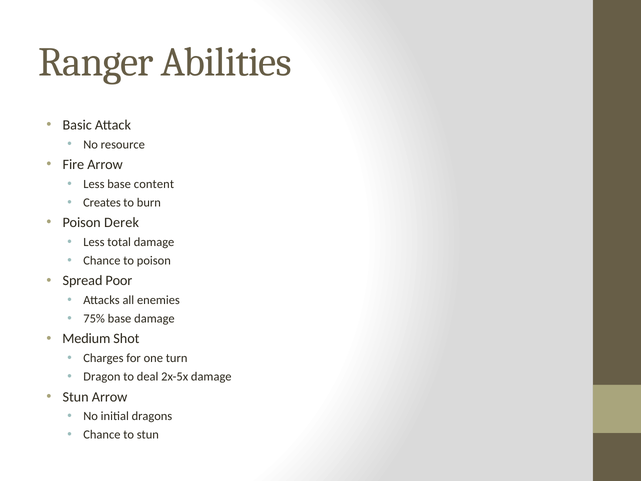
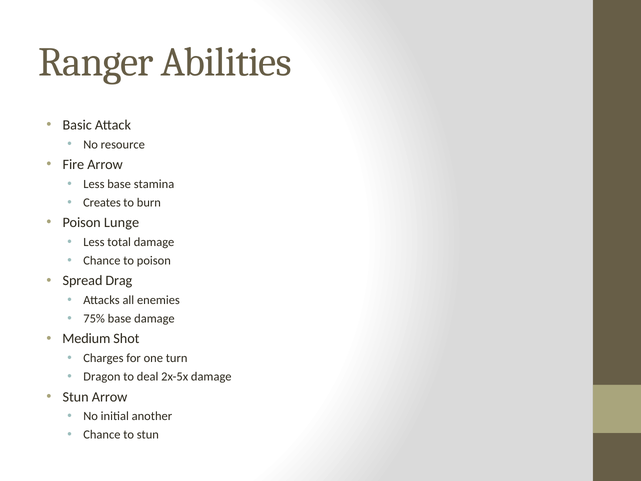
content: content -> stamina
Derek: Derek -> Lunge
Poor: Poor -> Drag
dragons: dragons -> another
